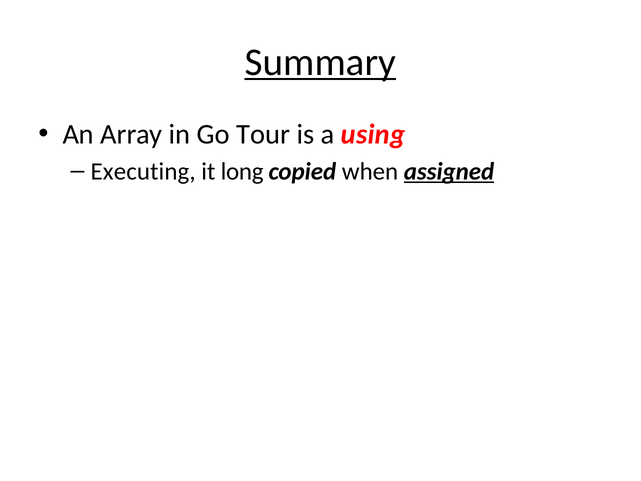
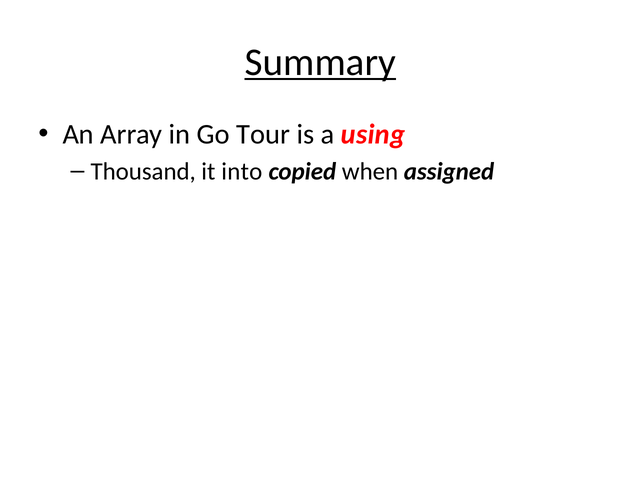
Executing: Executing -> Thousand
long: long -> into
assigned underline: present -> none
